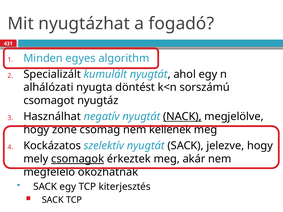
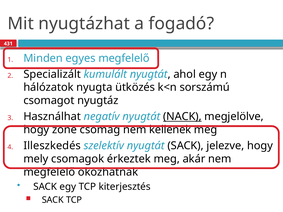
egyes algorithm: algorithm -> megfelelő
alhálózati: alhálózati -> hálózatok
döntést: döntést -> ütközés
Kockázatos: Kockázatos -> Illeszkedés
csomagok underline: present -> none
